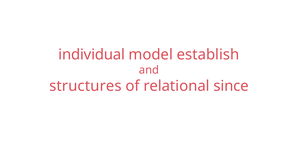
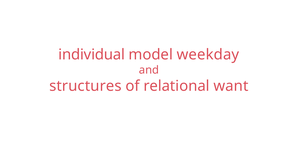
establish: establish -> weekday
since: since -> want
